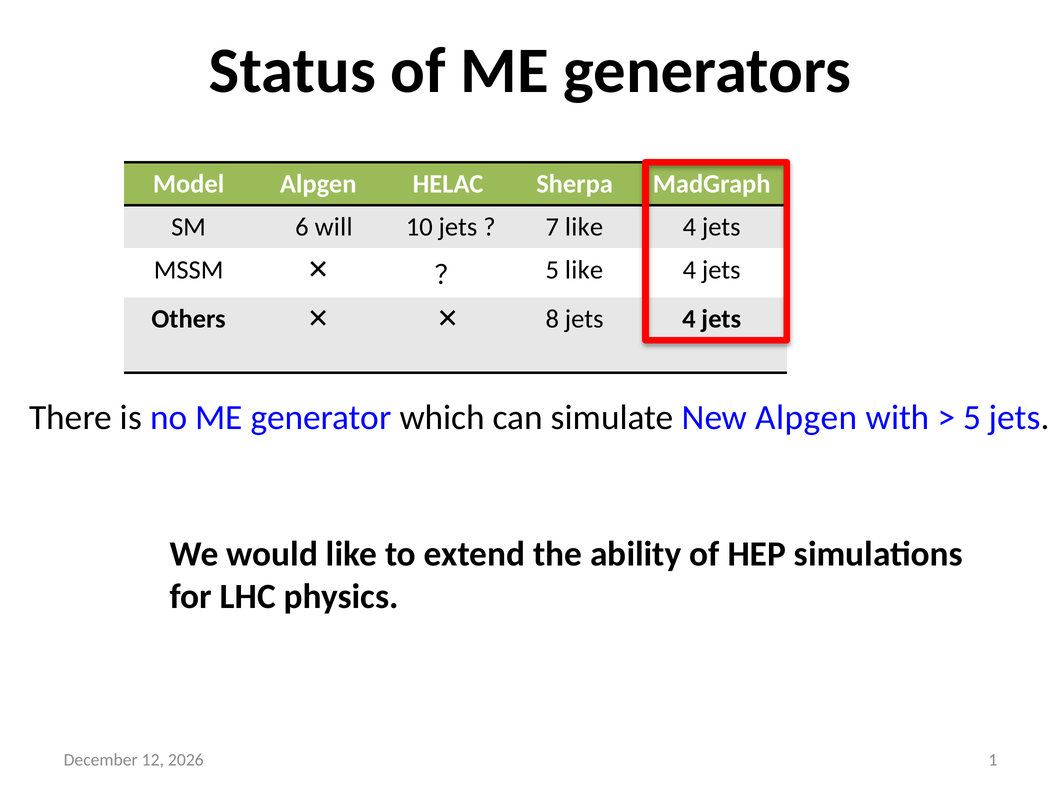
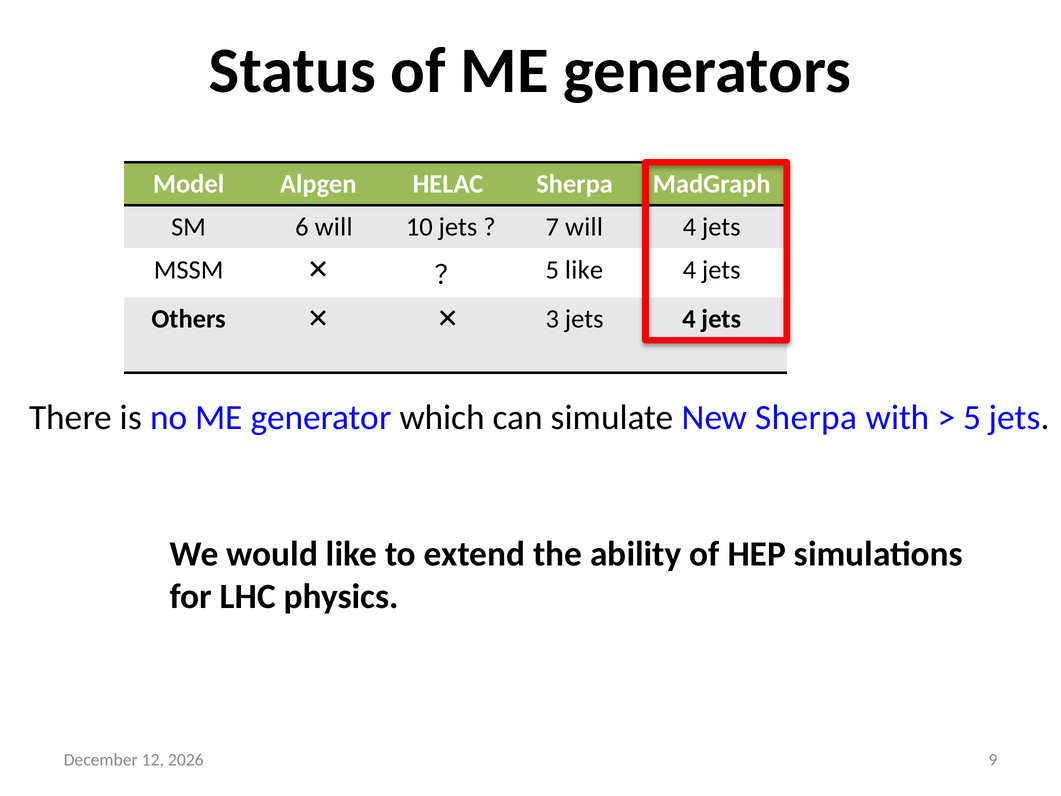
7 like: like -> will
8: 8 -> 3
New Alpgen: Alpgen -> Sherpa
1: 1 -> 9
